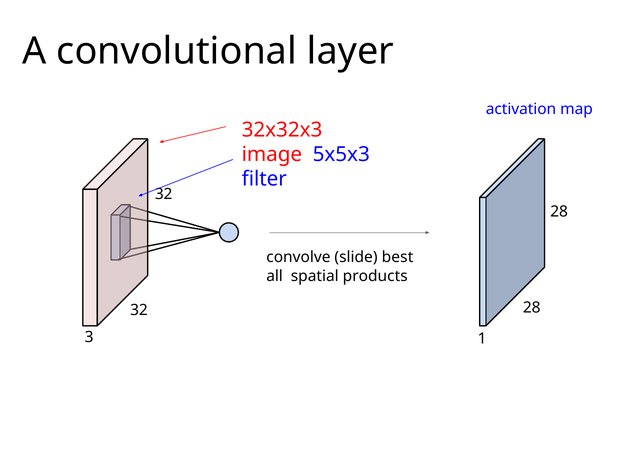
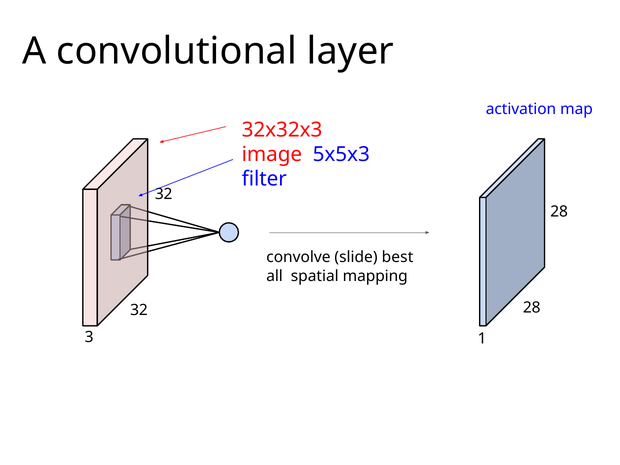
products: products -> mapping
